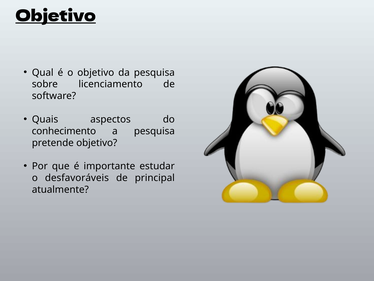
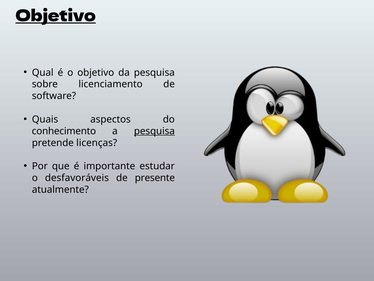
pesquisa at (154, 131) underline: none -> present
pretende objetivo: objetivo -> licenças
principal: principal -> presente
